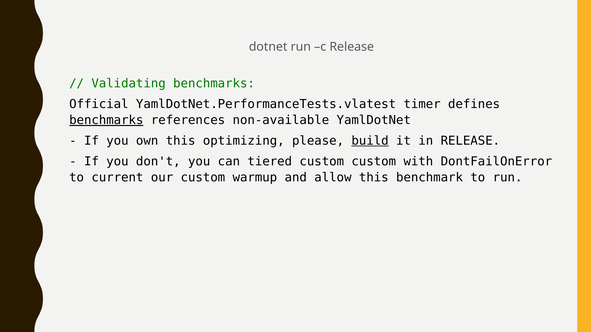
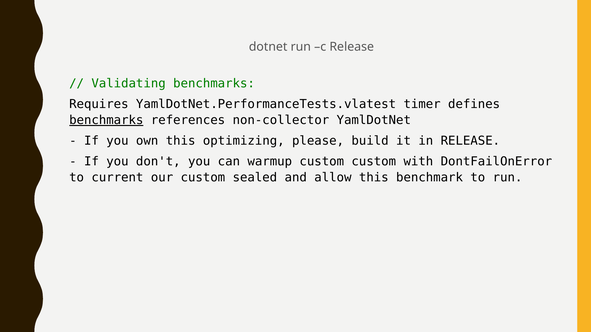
Official: Official -> Requires
non-available: non-available -> non-collector
build underline: present -> none
tiered: tiered -> warmup
warmup: warmup -> sealed
